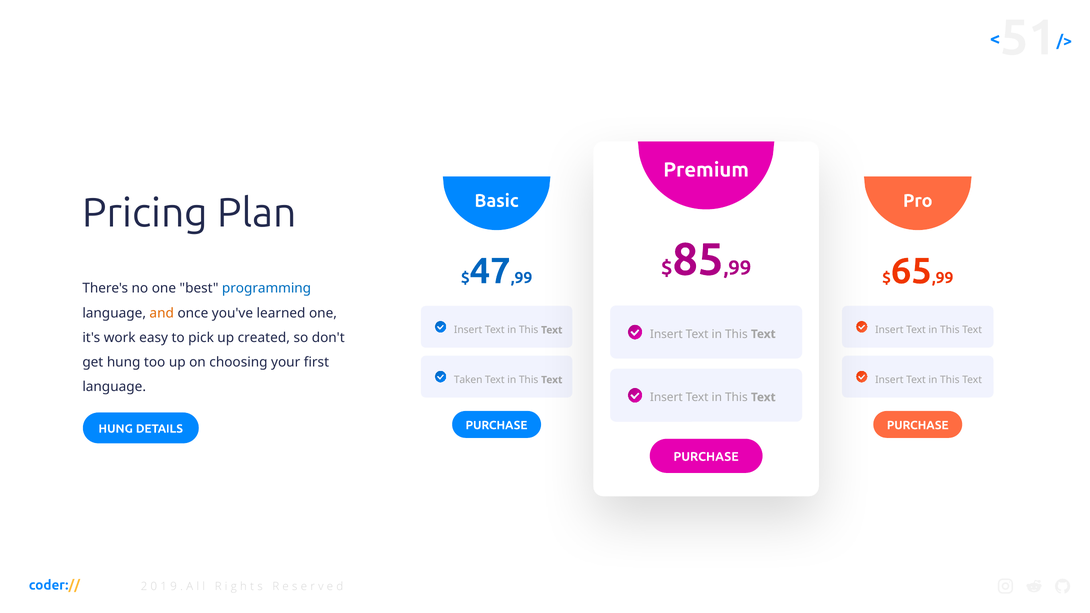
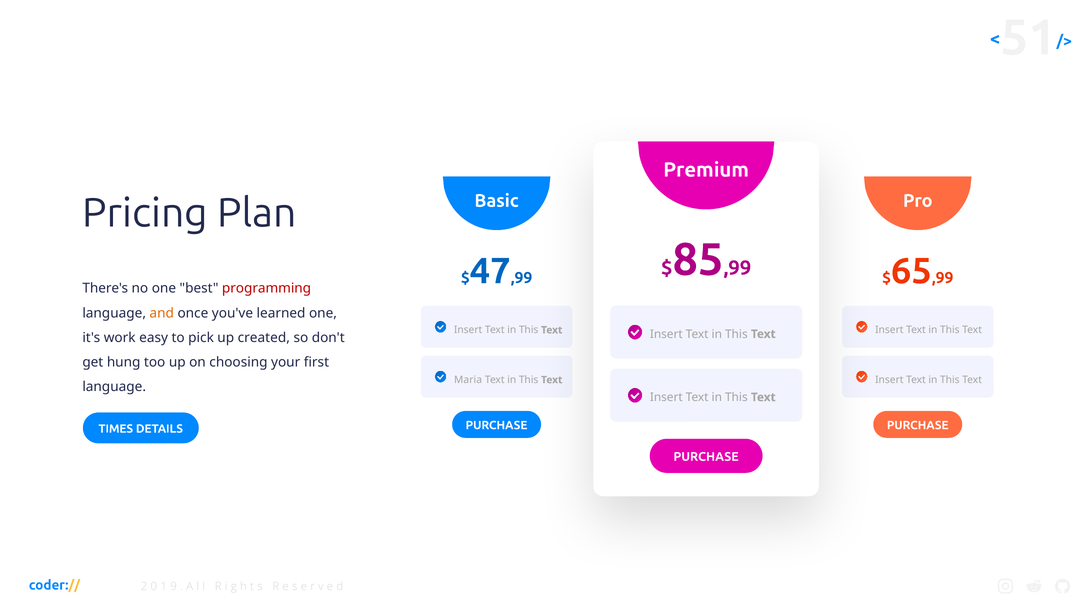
programming colour: blue -> red
Taken: Taken -> Maria
HUNG at (116, 429): HUNG -> TIMES
